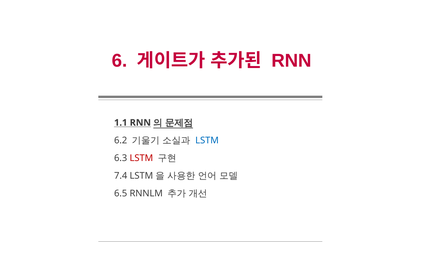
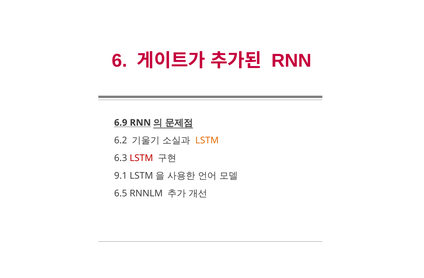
1.1: 1.1 -> 6.9
LSTM at (207, 141) colour: blue -> orange
7.4: 7.4 -> 9.1
